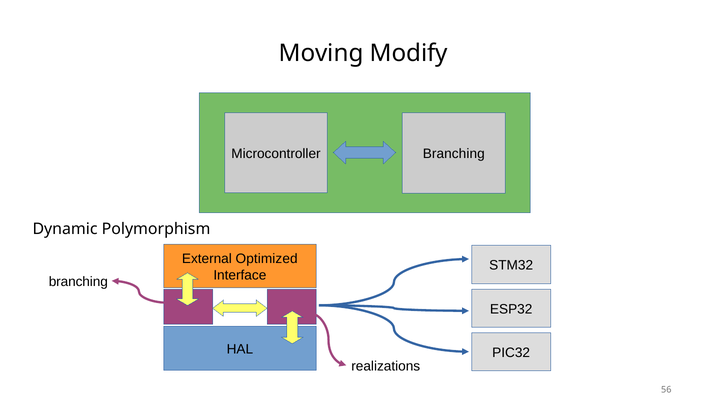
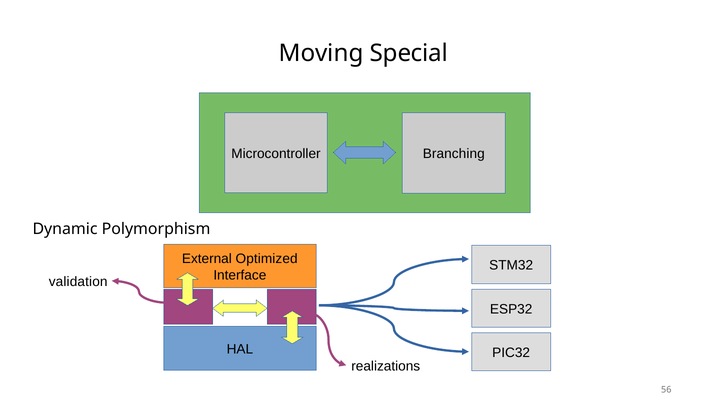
Modify: Modify -> Special
branching at (78, 282): branching -> validation
